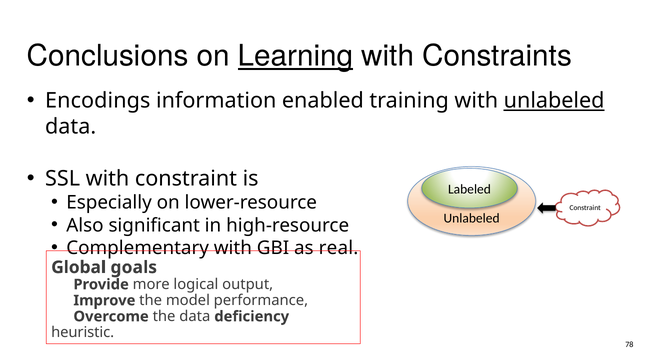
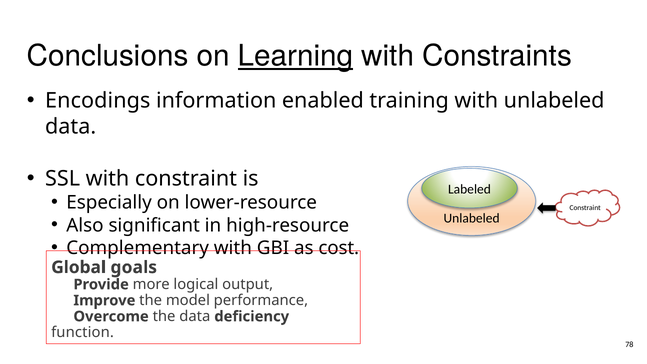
unlabeled at (554, 101) underline: present -> none
real: real -> cost
heuristic: heuristic -> function
